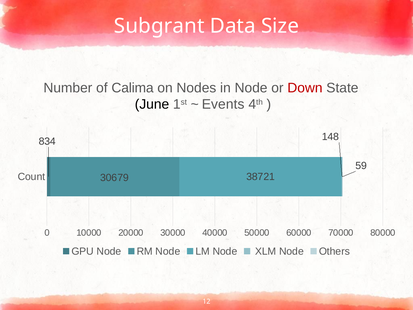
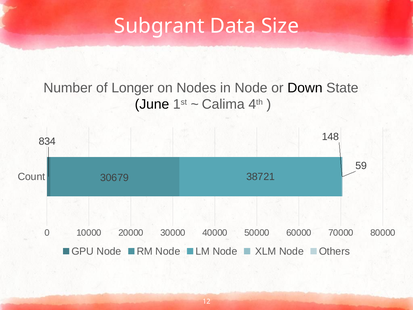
Calima: Calima -> Longer
Down colour: red -> black
Events: Events -> Calima
